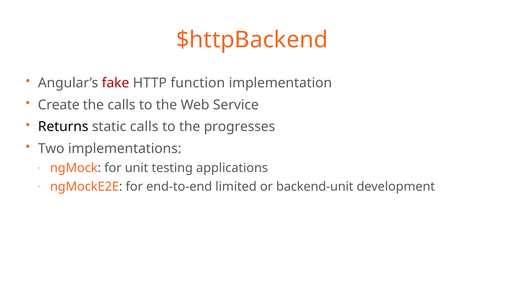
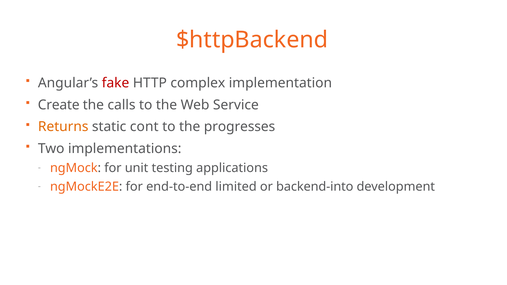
function: function -> complex
Returns colour: black -> orange
static calls: calls -> cont
backend-unit: backend-unit -> backend-into
